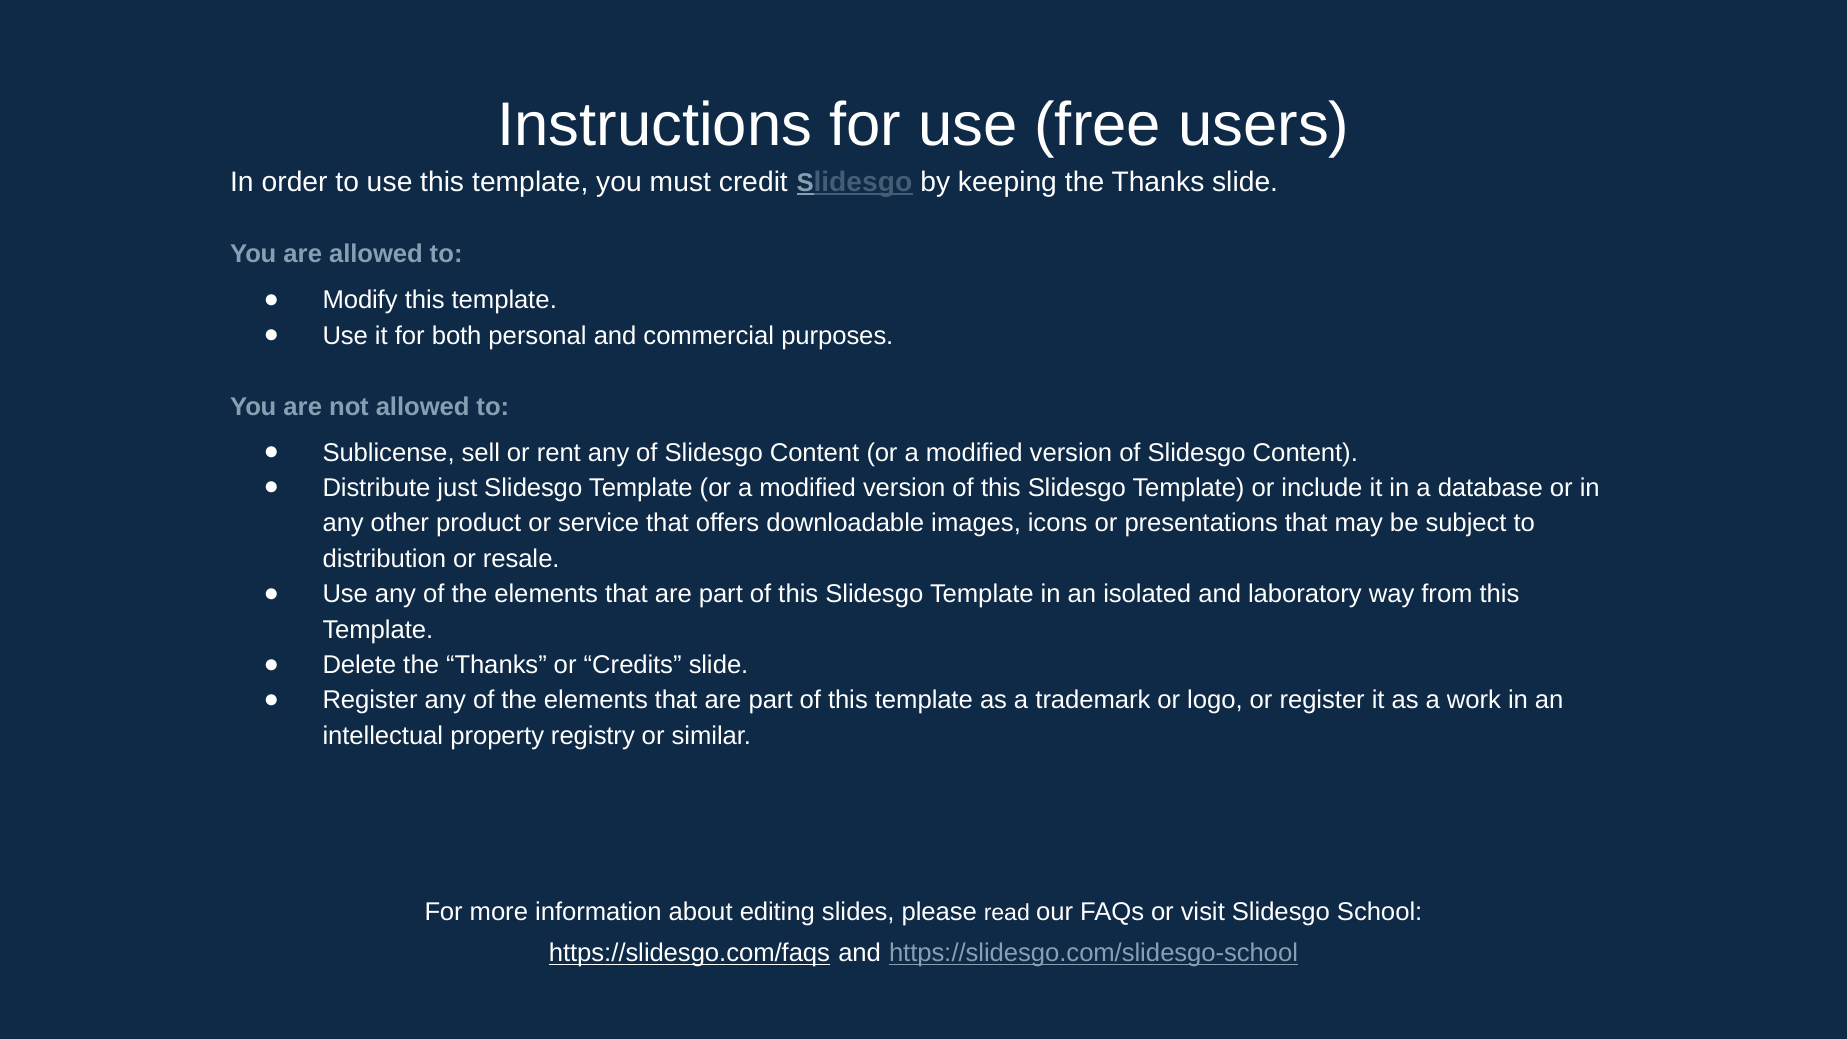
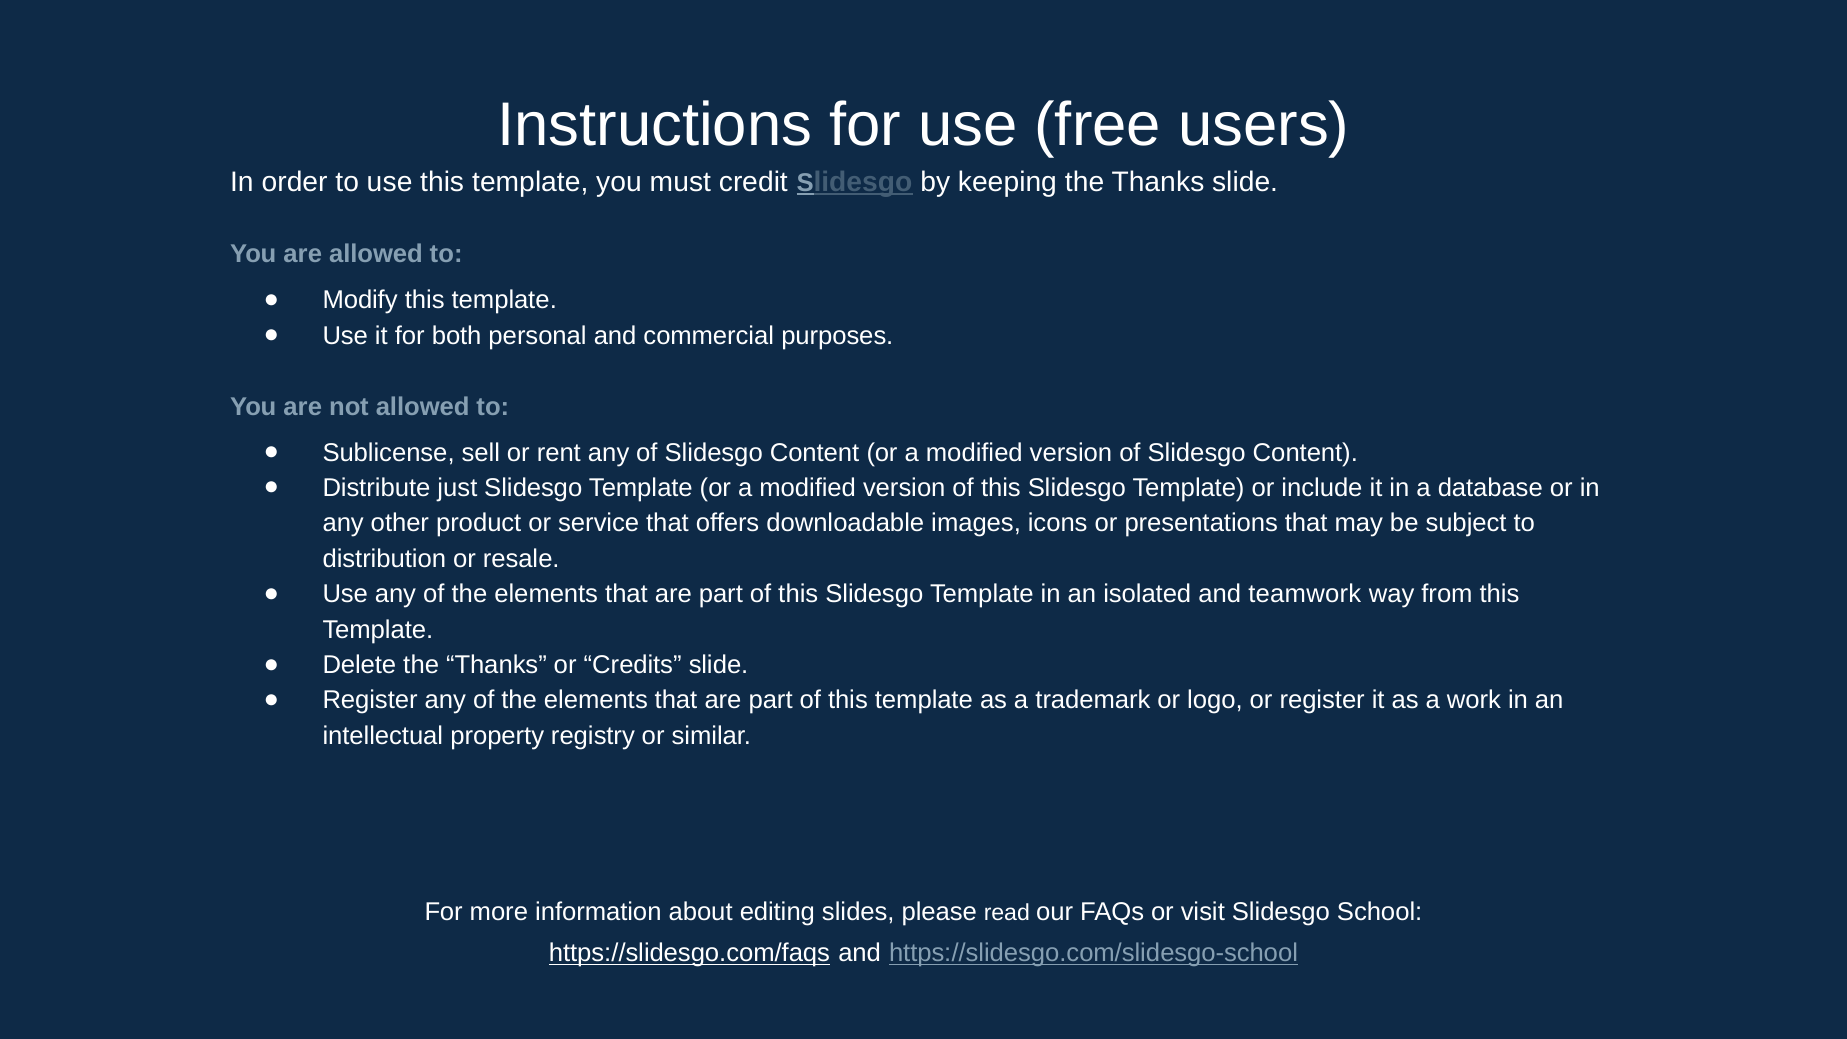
laboratory: laboratory -> teamwork
